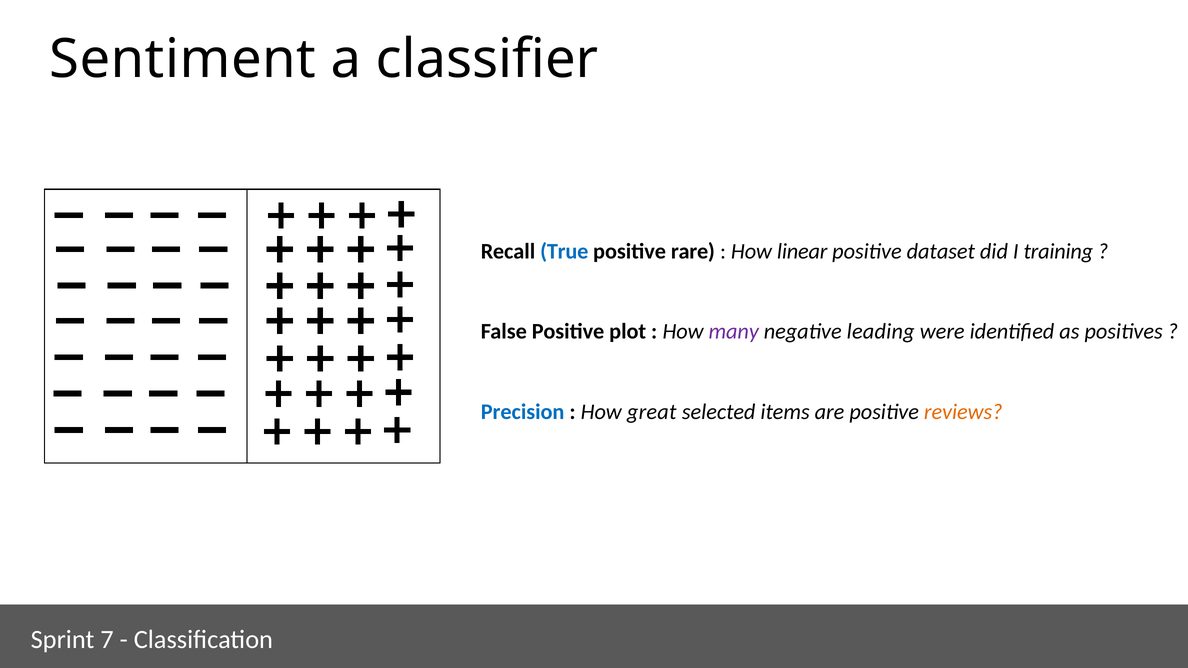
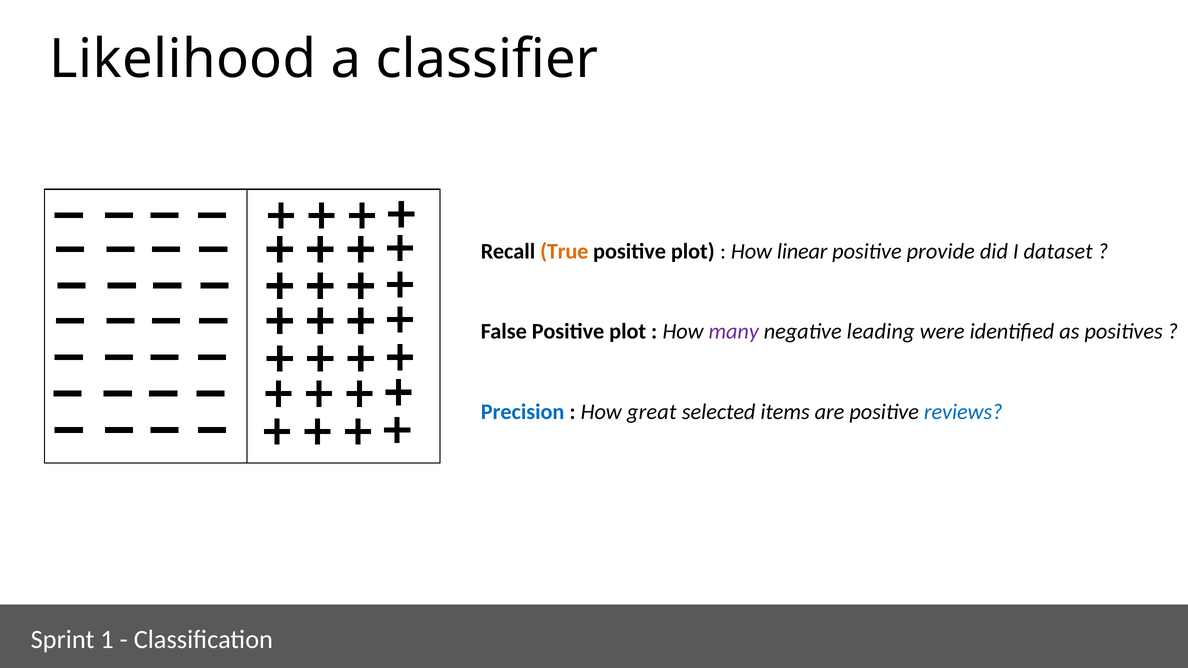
Sentiment: Sentiment -> Likelihood
True colour: blue -> orange
rare at (693, 252): rare -> plot
dataset: dataset -> provide
training: training -> dataset
reviews colour: orange -> blue
7: 7 -> 1
